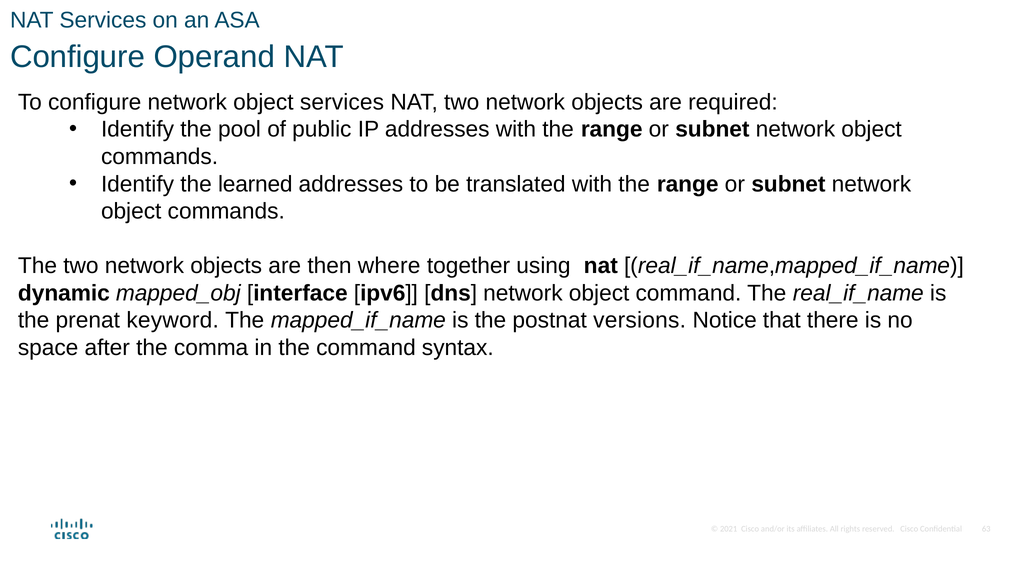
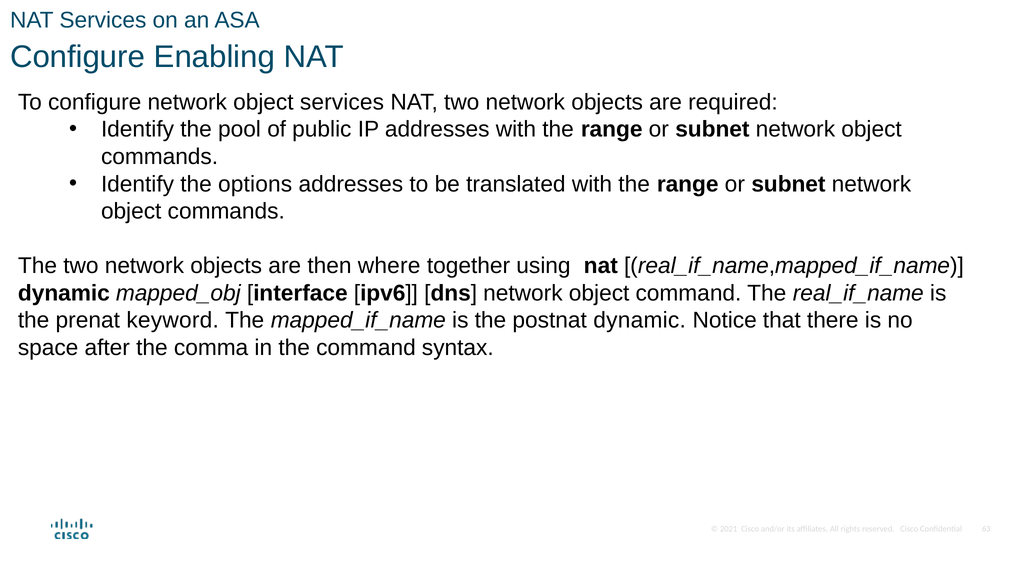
Operand: Operand -> Enabling
learned: learned -> options
postnat versions: versions -> dynamic
